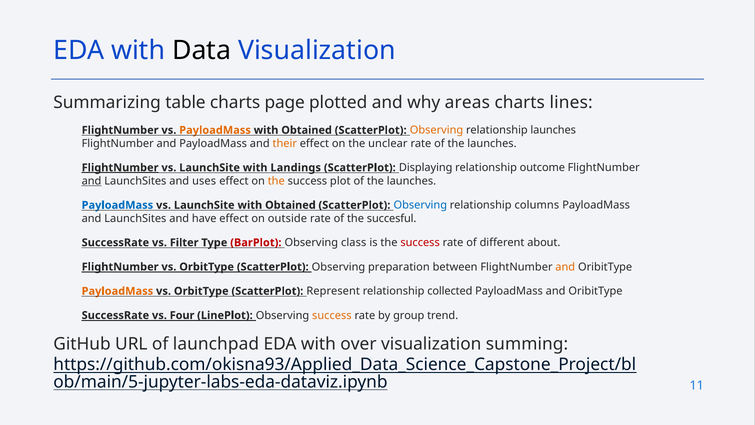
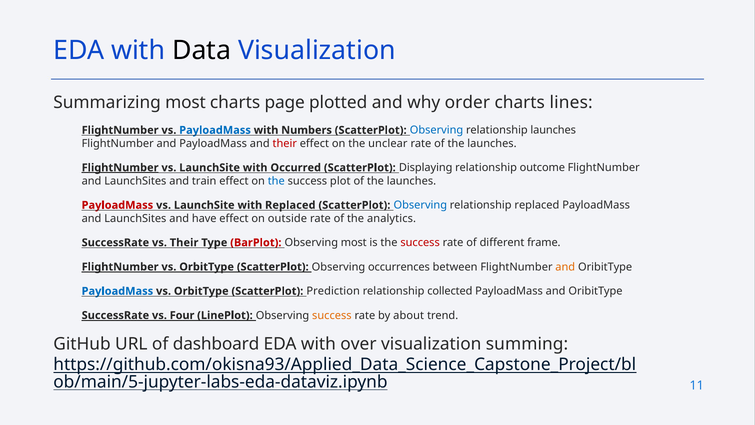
Summarizing table: table -> most
areas: areas -> order
PayloadMass at (215, 130) colour: orange -> blue
Obtained at (307, 130): Obtained -> Numbers
Observing at (437, 130) colour: orange -> blue
their at (285, 143) colour: orange -> red
Landings: Landings -> Occurred
and at (92, 181) underline: present -> none
uses: uses -> train
the at (276, 181) colour: orange -> blue
PayloadMass at (117, 205) colour: blue -> red
LaunchSite with Obtained: Obtained -> Replaced
relationship columns: columns -> replaced
succesful: succesful -> analytics
vs Filter: Filter -> Their
Observing class: class -> most
about: about -> frame
preparation: preparation -> occurrences
PayloadMass at (117, 291) colour: orange -> blue
Represent: Represent -> Prediction
group: group -> about
launchpad: launchpad -> dashboard
